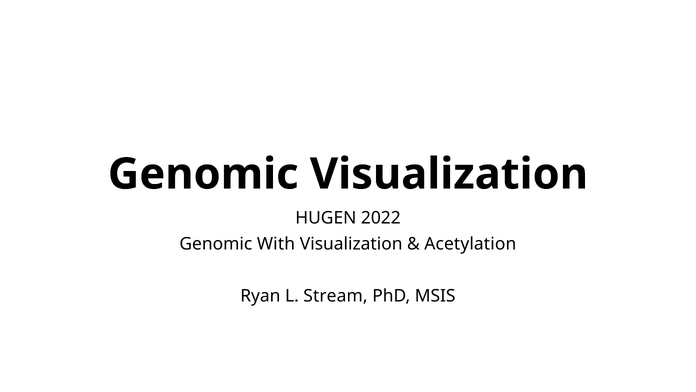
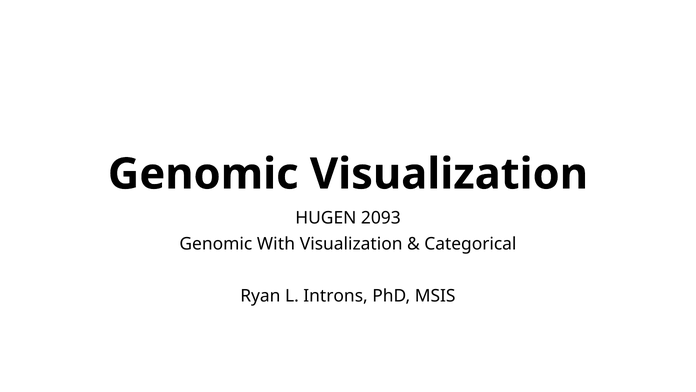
2022: 2022 -> 2093
Acetylation: Acetylation -> Categorical
Stream: Stream -> Introns
